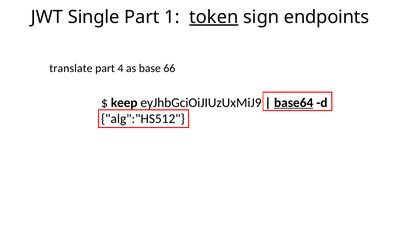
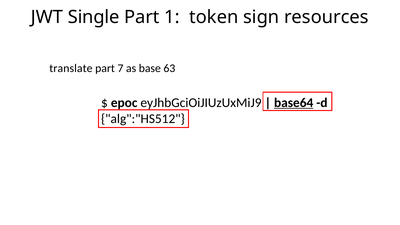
token underline: present -> none
endpoints: endpoints -> resources
4: 4 -> 7
66: 66 -> 63
keep: keep -> epoc
